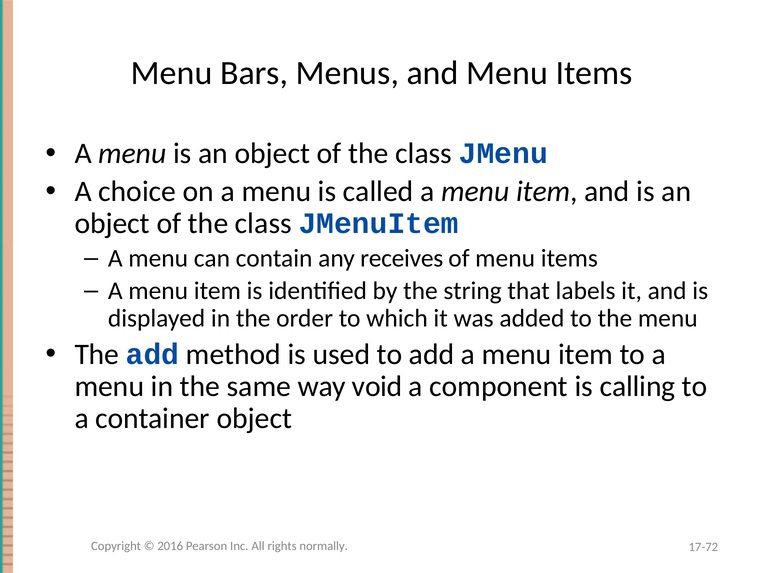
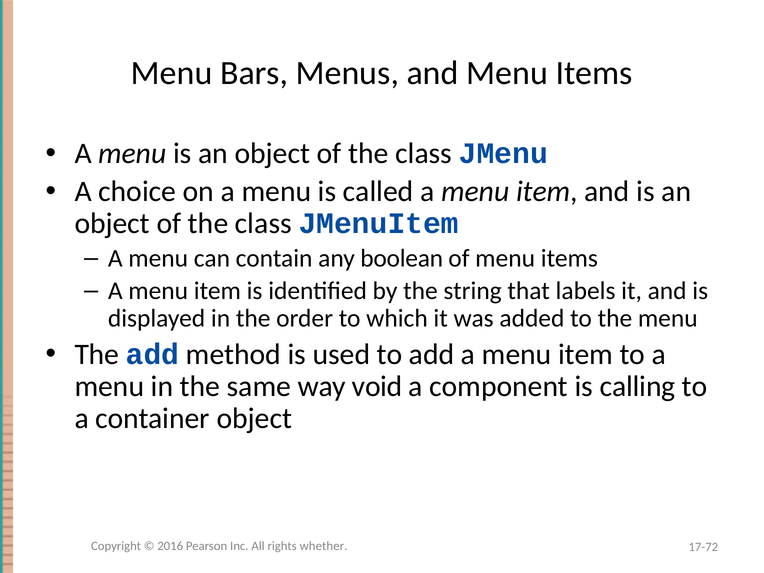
receives: receives -> boolean
normally: normally -> whether
